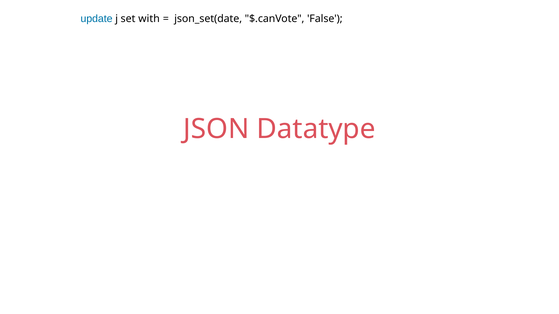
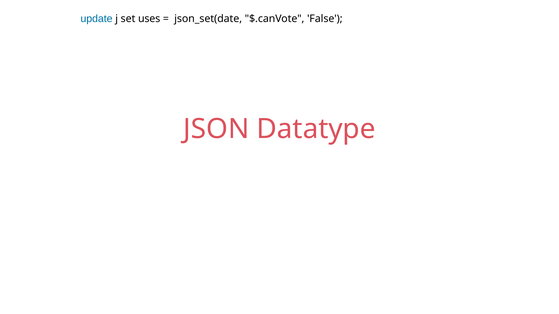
with: with -> uses
